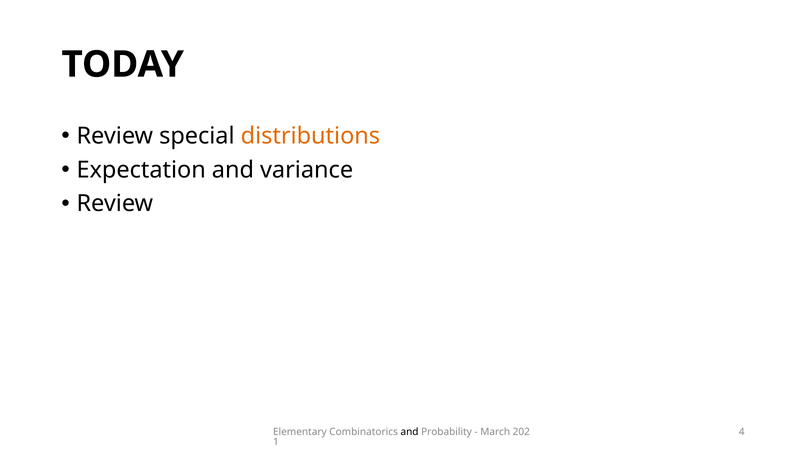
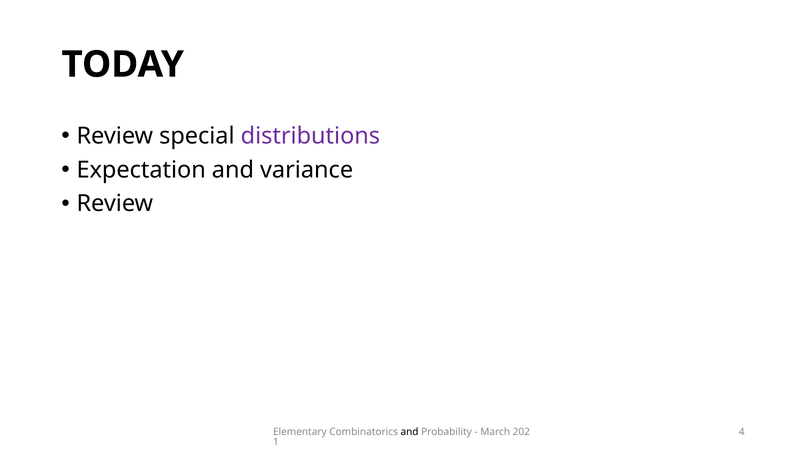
distributions colour: orange -> purple
